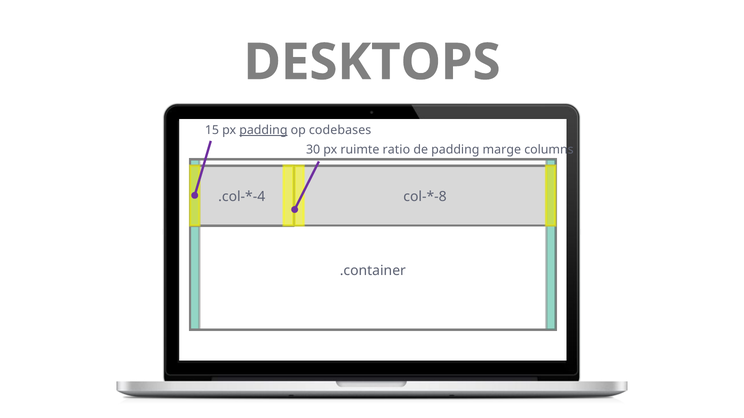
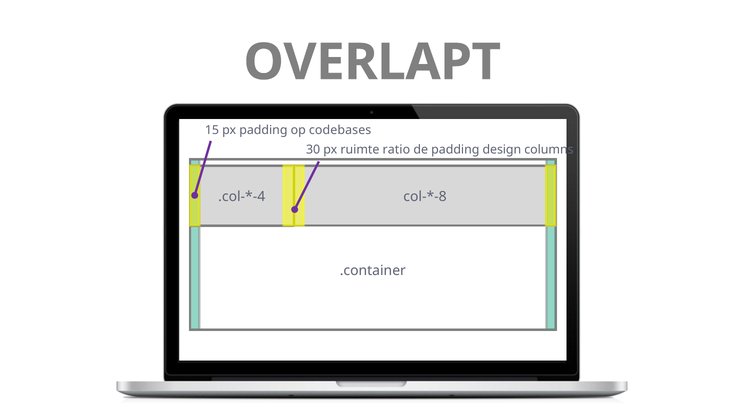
DESKTOPS: DESKTOPS -> OVERLAPT
padding at (263, 130) underline: present -> none
marge: marge -> design
